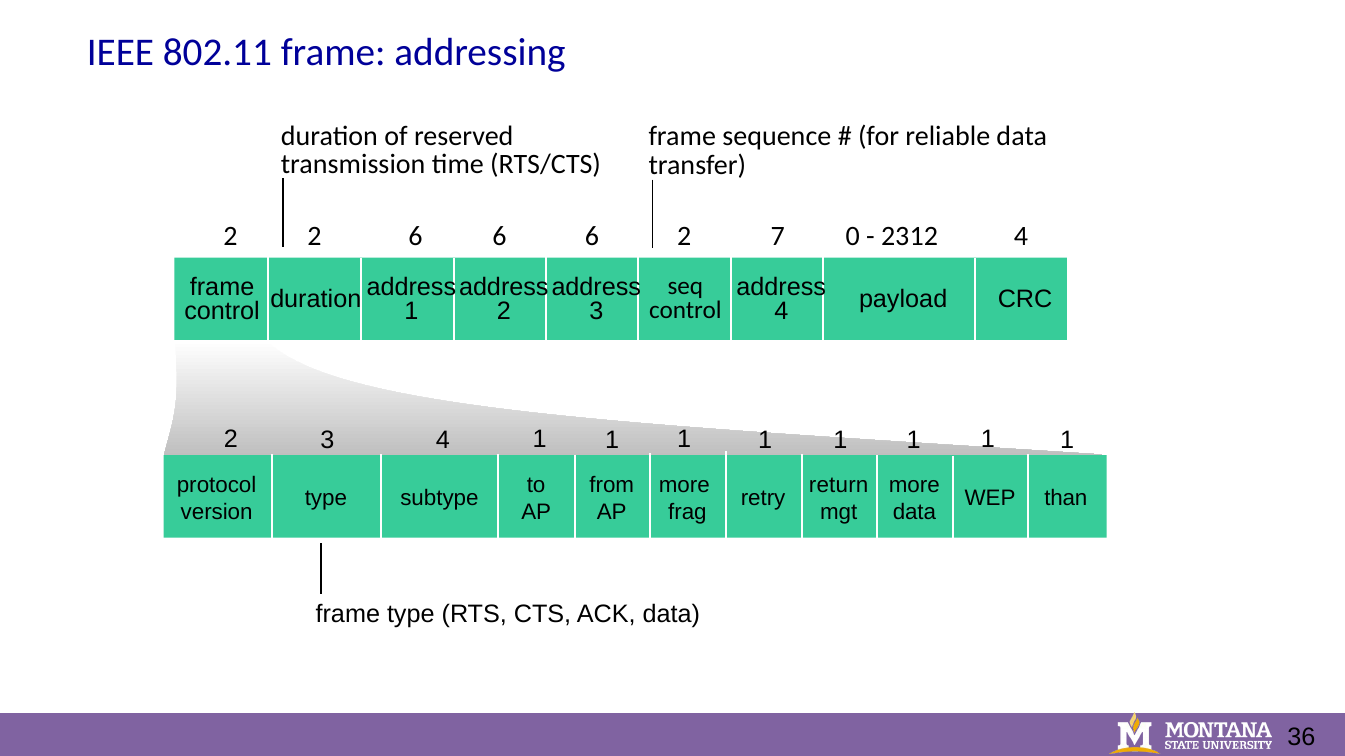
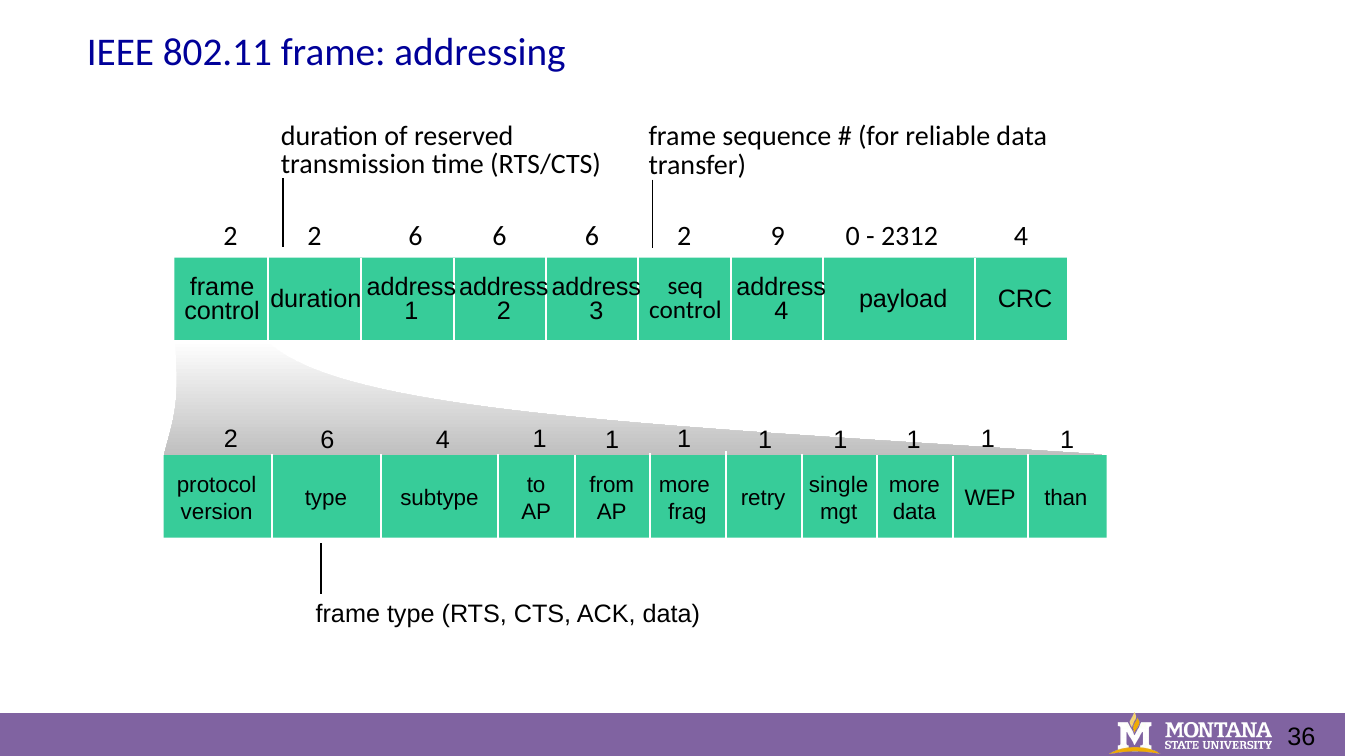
7: 7 -> 9
3 at (327, 440): 3 -> 6
return: return -> single
